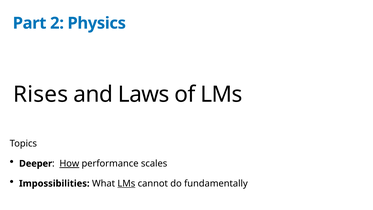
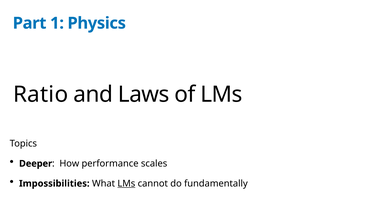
2: 2 -> 1
Rises: Rises -> Ratio
How underline: present -> none
